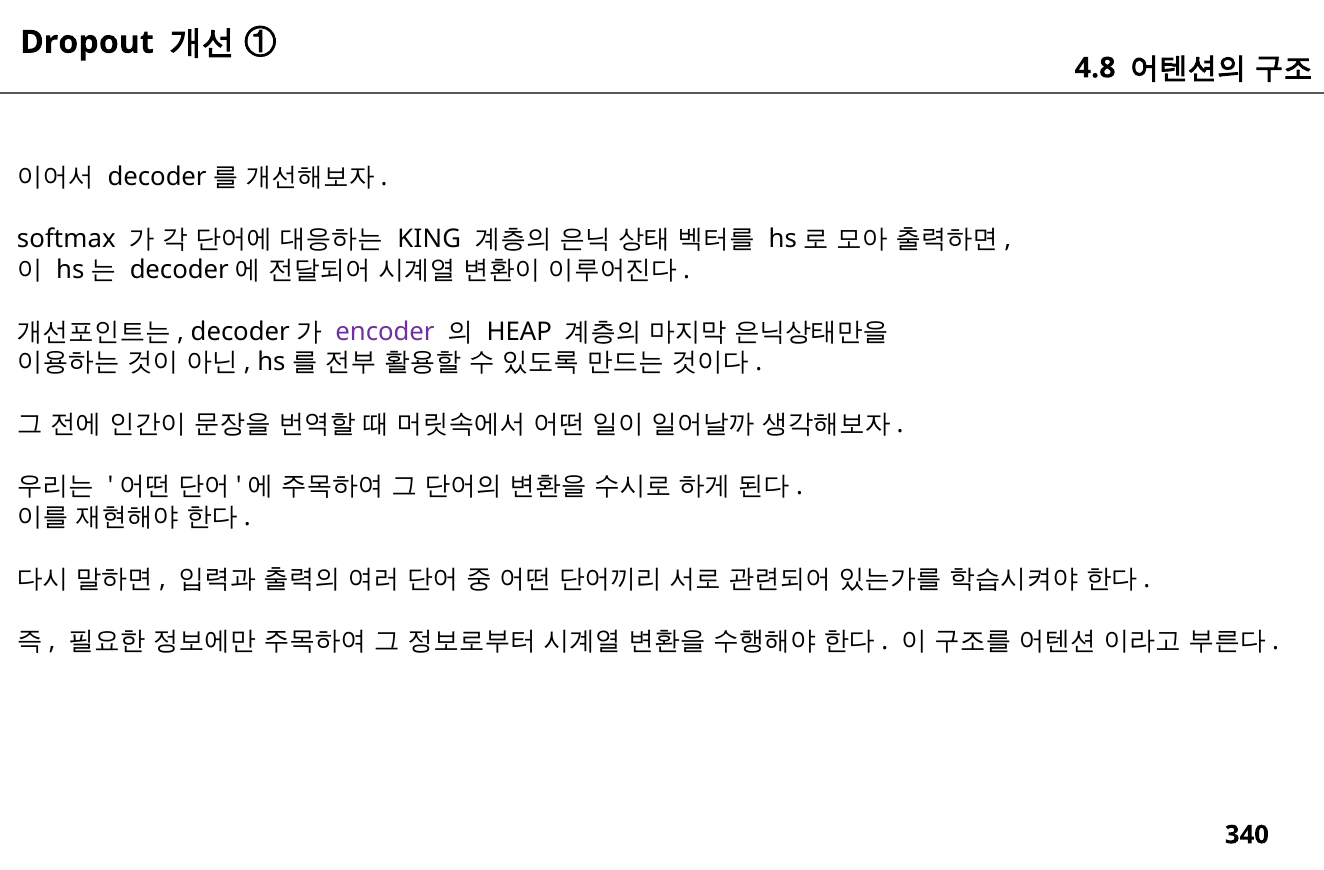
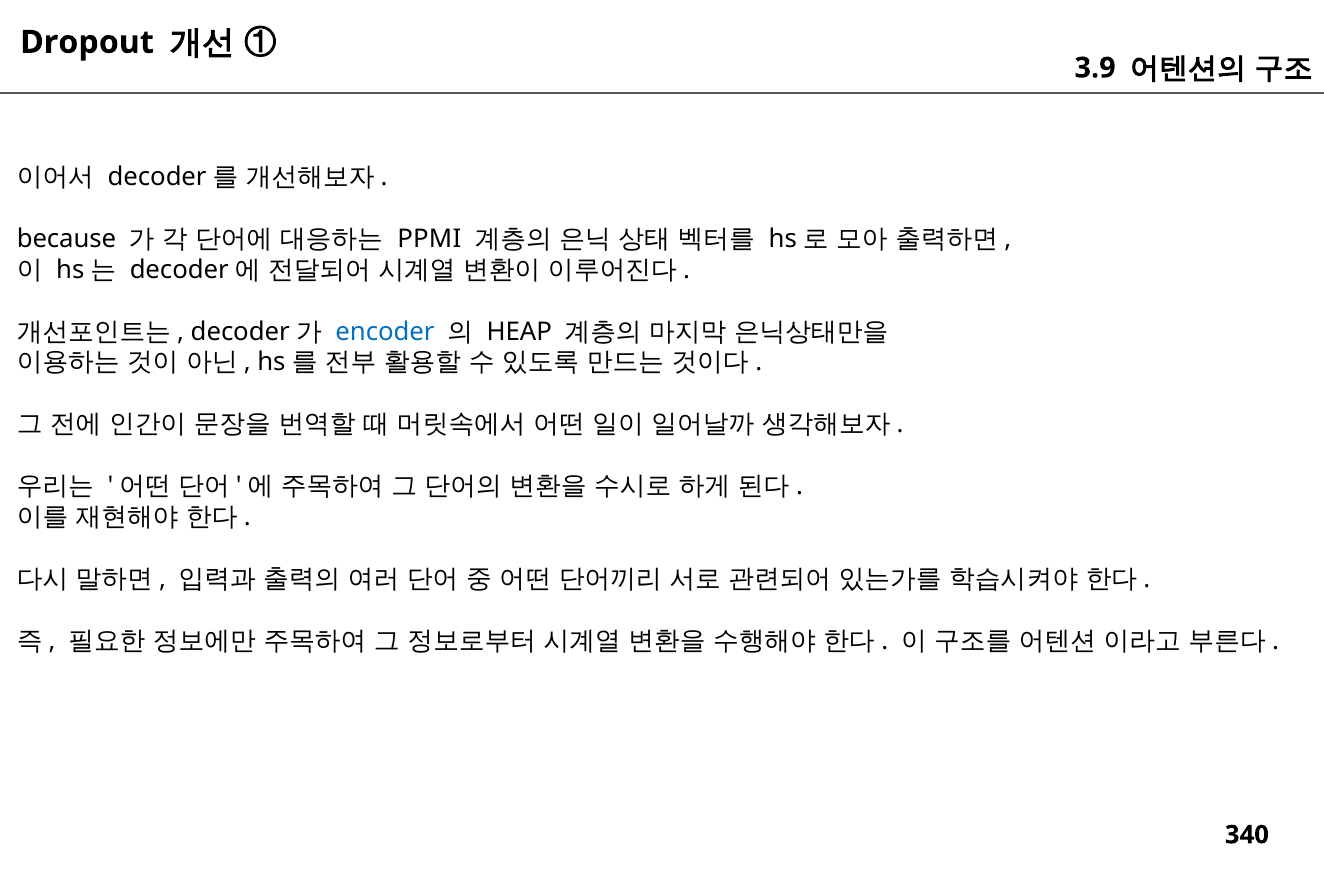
4.8: 4.8 -> 3.9
softmax: softmax -> because
KING: KING -> PPMI
encoder colour: purple -> blue
